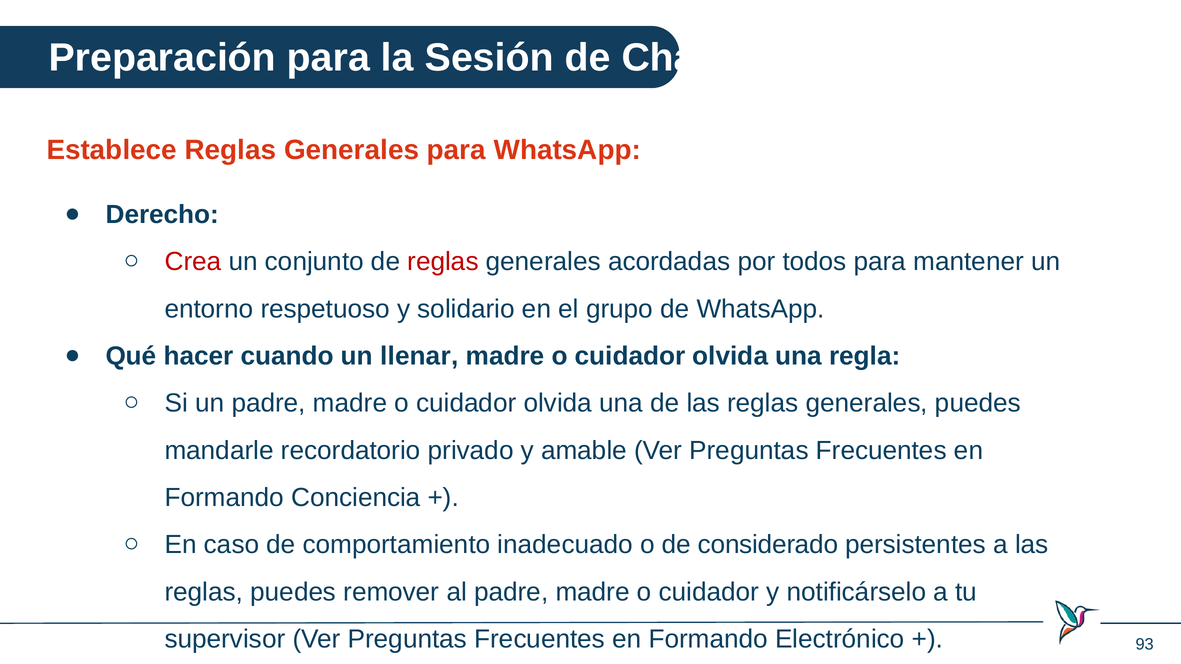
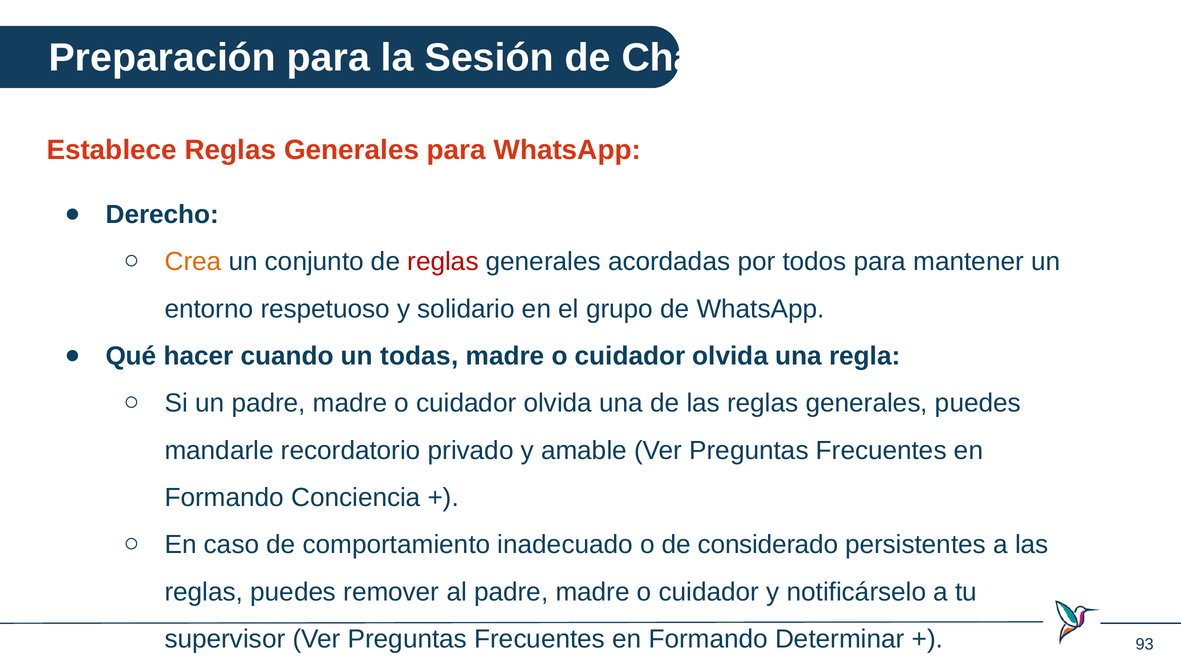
Crea colour: red -> orange
llenar: llenar -> todas
Electrónico: Electrónico -> Determinar
